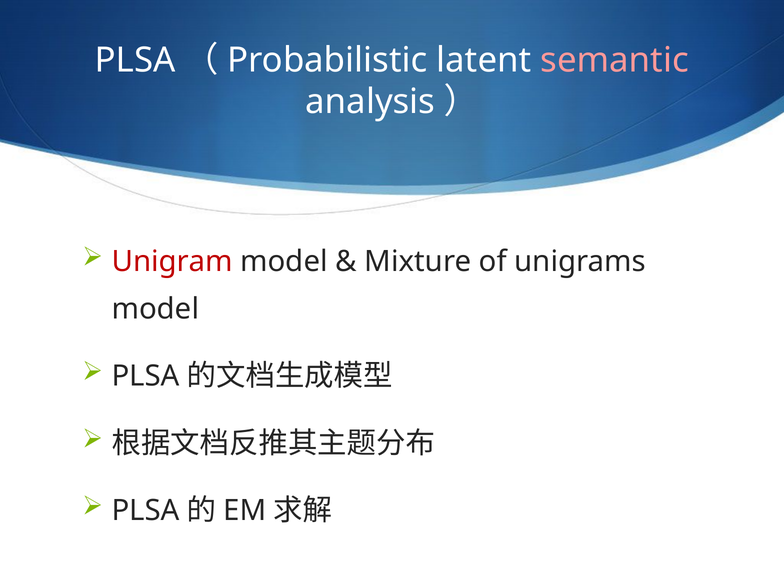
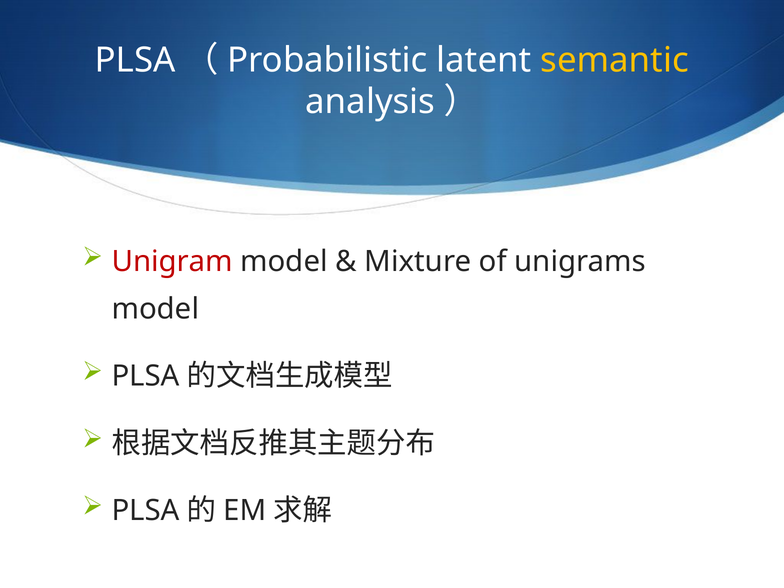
semantic colour: pink -> yellow
